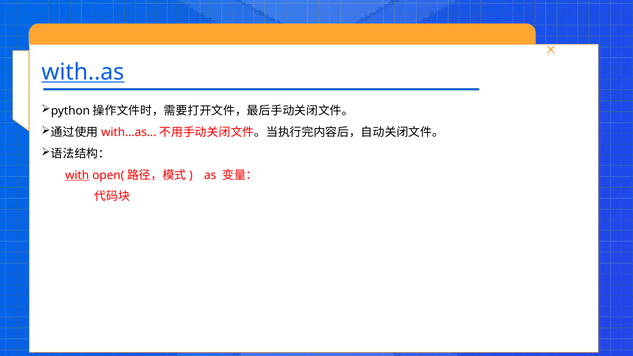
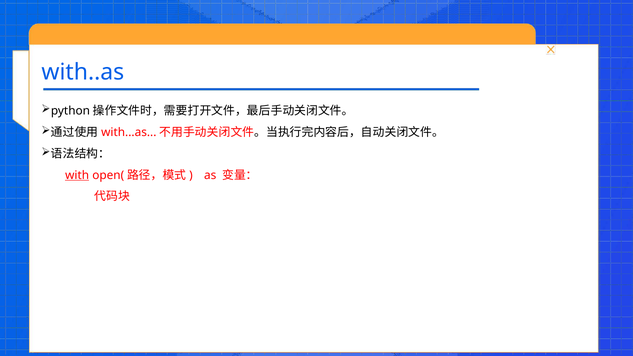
with..as underline: present -> none
